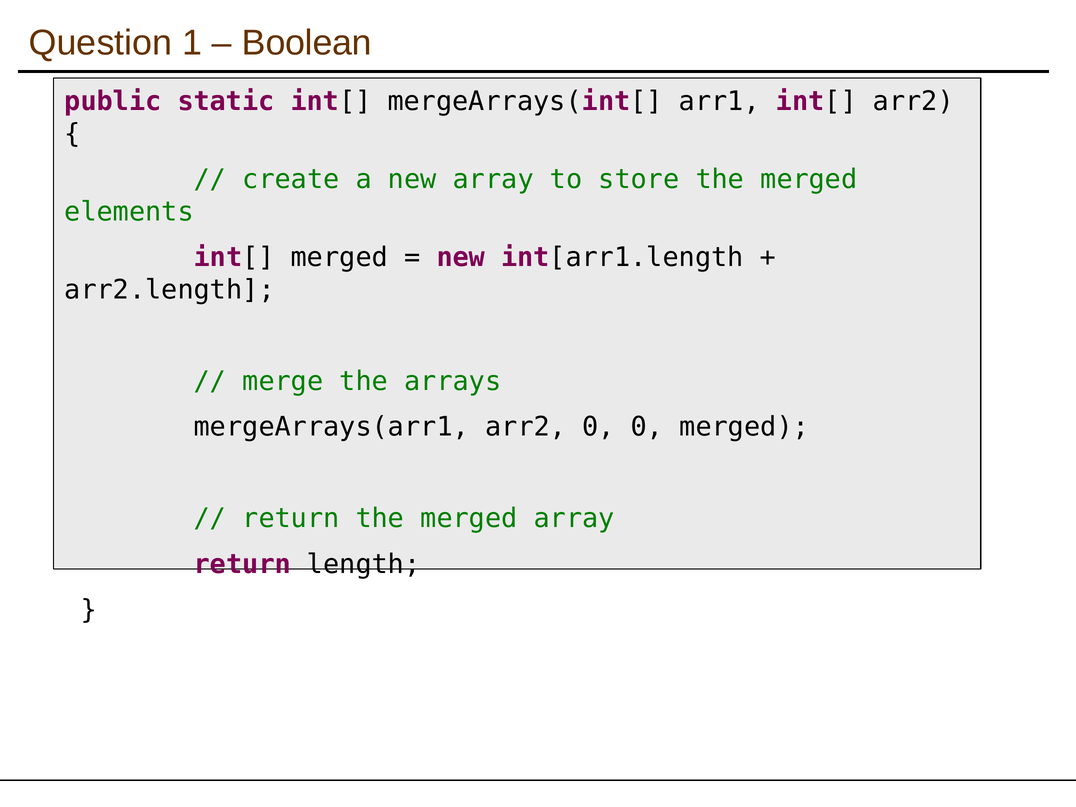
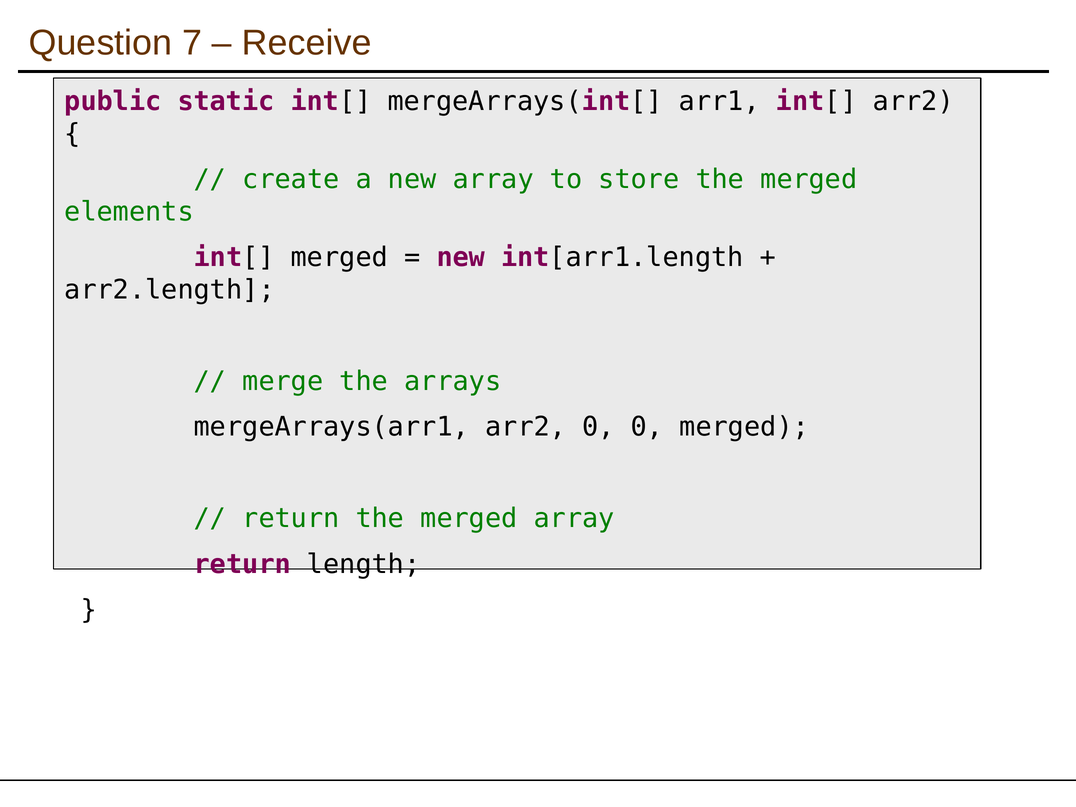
1: 1 -> 7
Boolean: Boolean -> Receive
